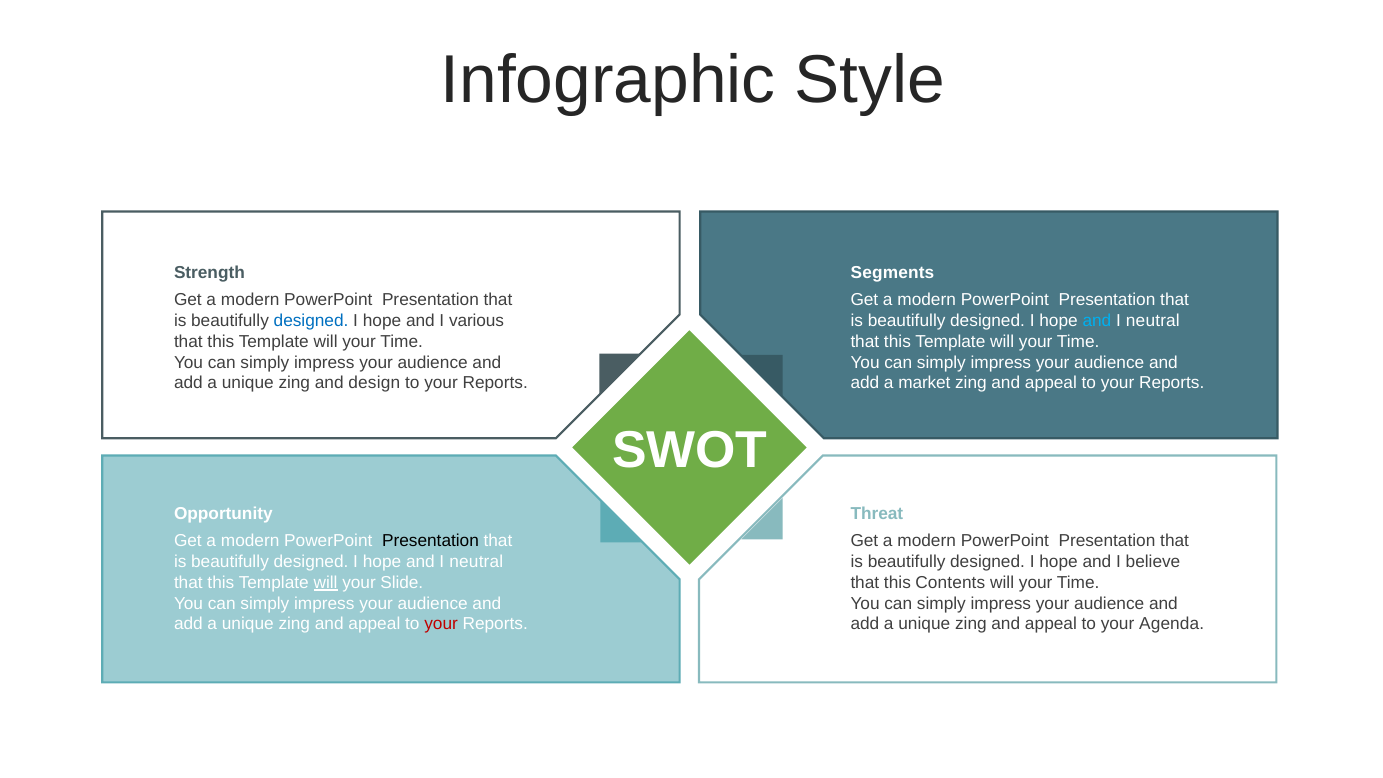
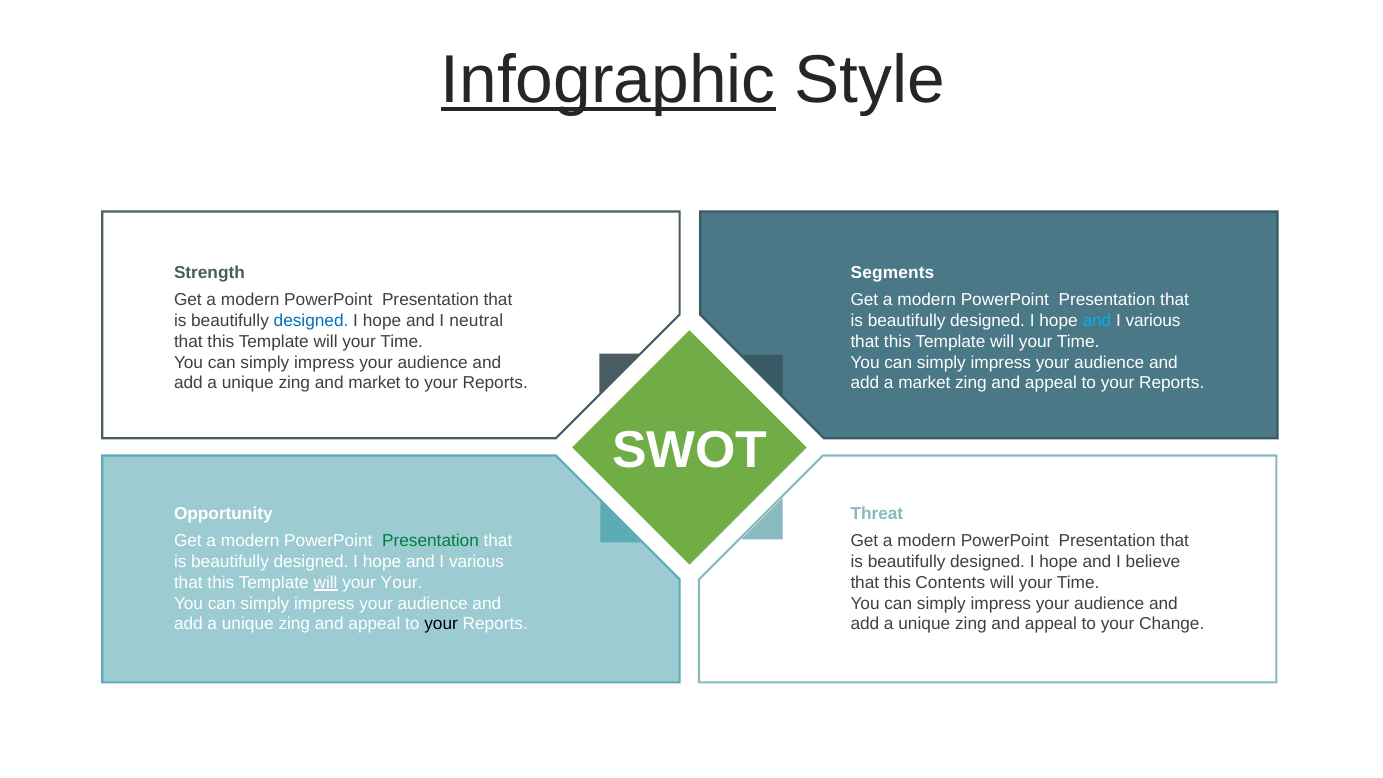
Infographic underline: none -> present
various: various -> neutral
neutral at (1153, 321): neutral -> various
and design: design -> market
Presentation at (431, 541) colour: black -> green
neutral at (476, 562): neutral -> various
your Slide: Slide -> Your
your at (441, 624) colour: red -> black
Agenda: Agenda -> Change
